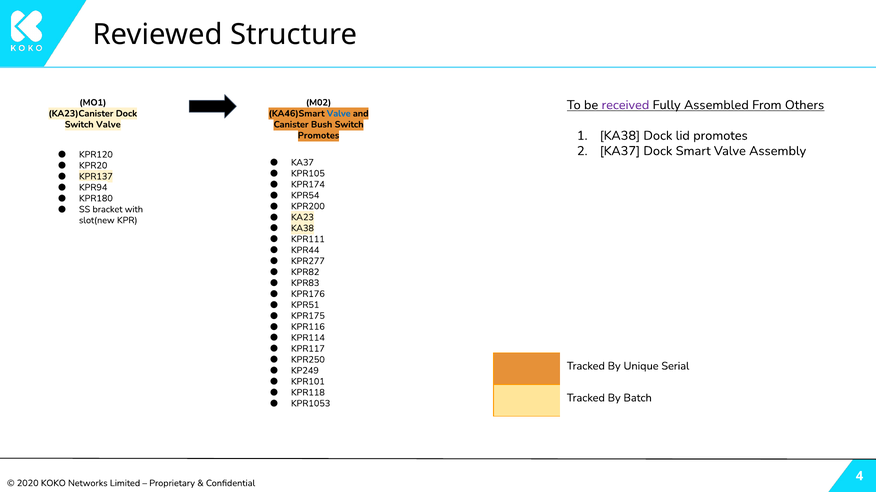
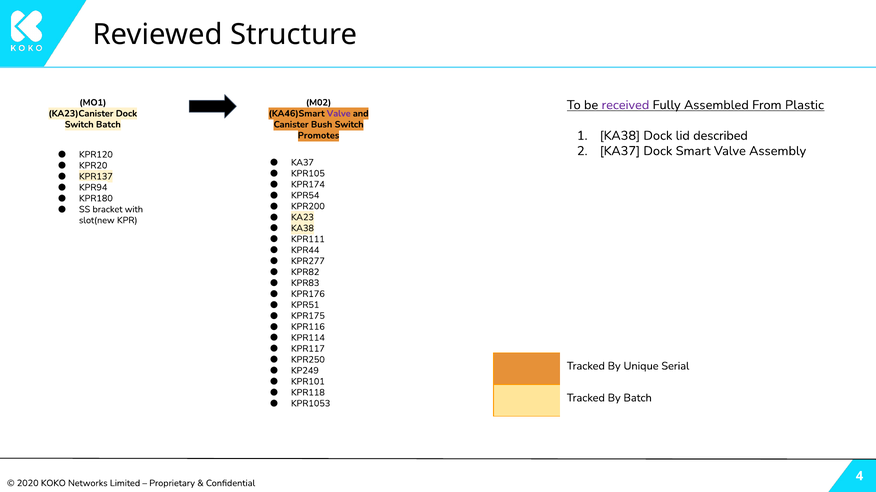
Others: Others -> Plastic
Valve at (339, 114) colour: blue -> purple
Switch Valve: Valve -> Batch
lid promotes: promotes -> described
